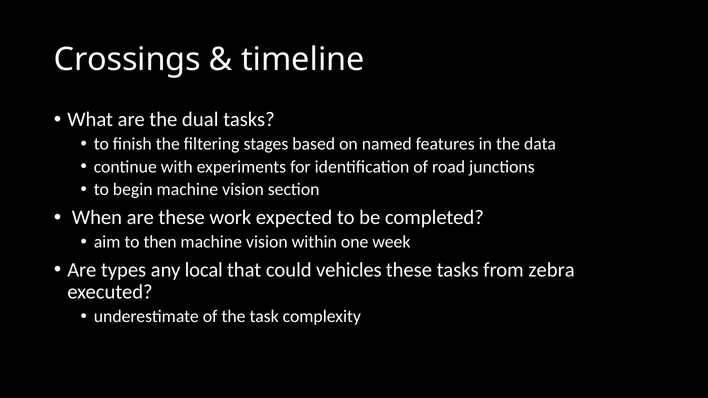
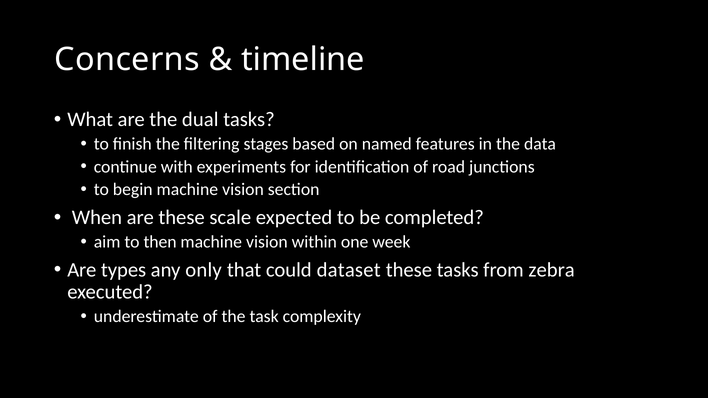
Crossings: Crossings -> Concerns
work: work -> scale
local: local -> only
vehicles: vehicles -> dataset
